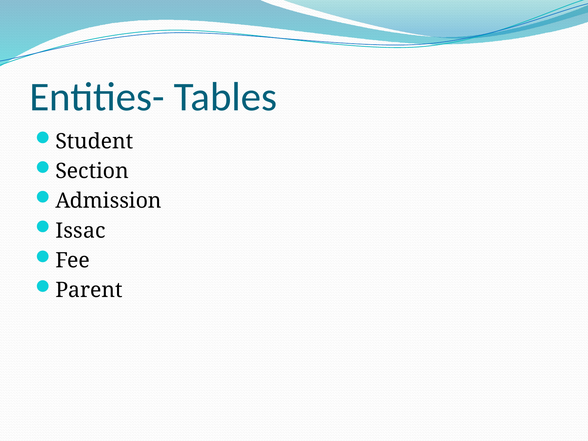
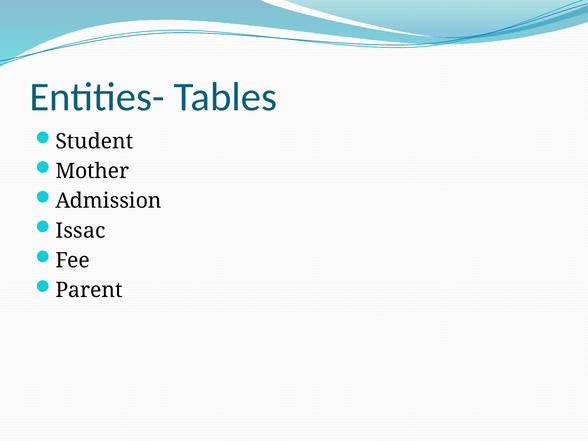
Section: Section -> Mother
